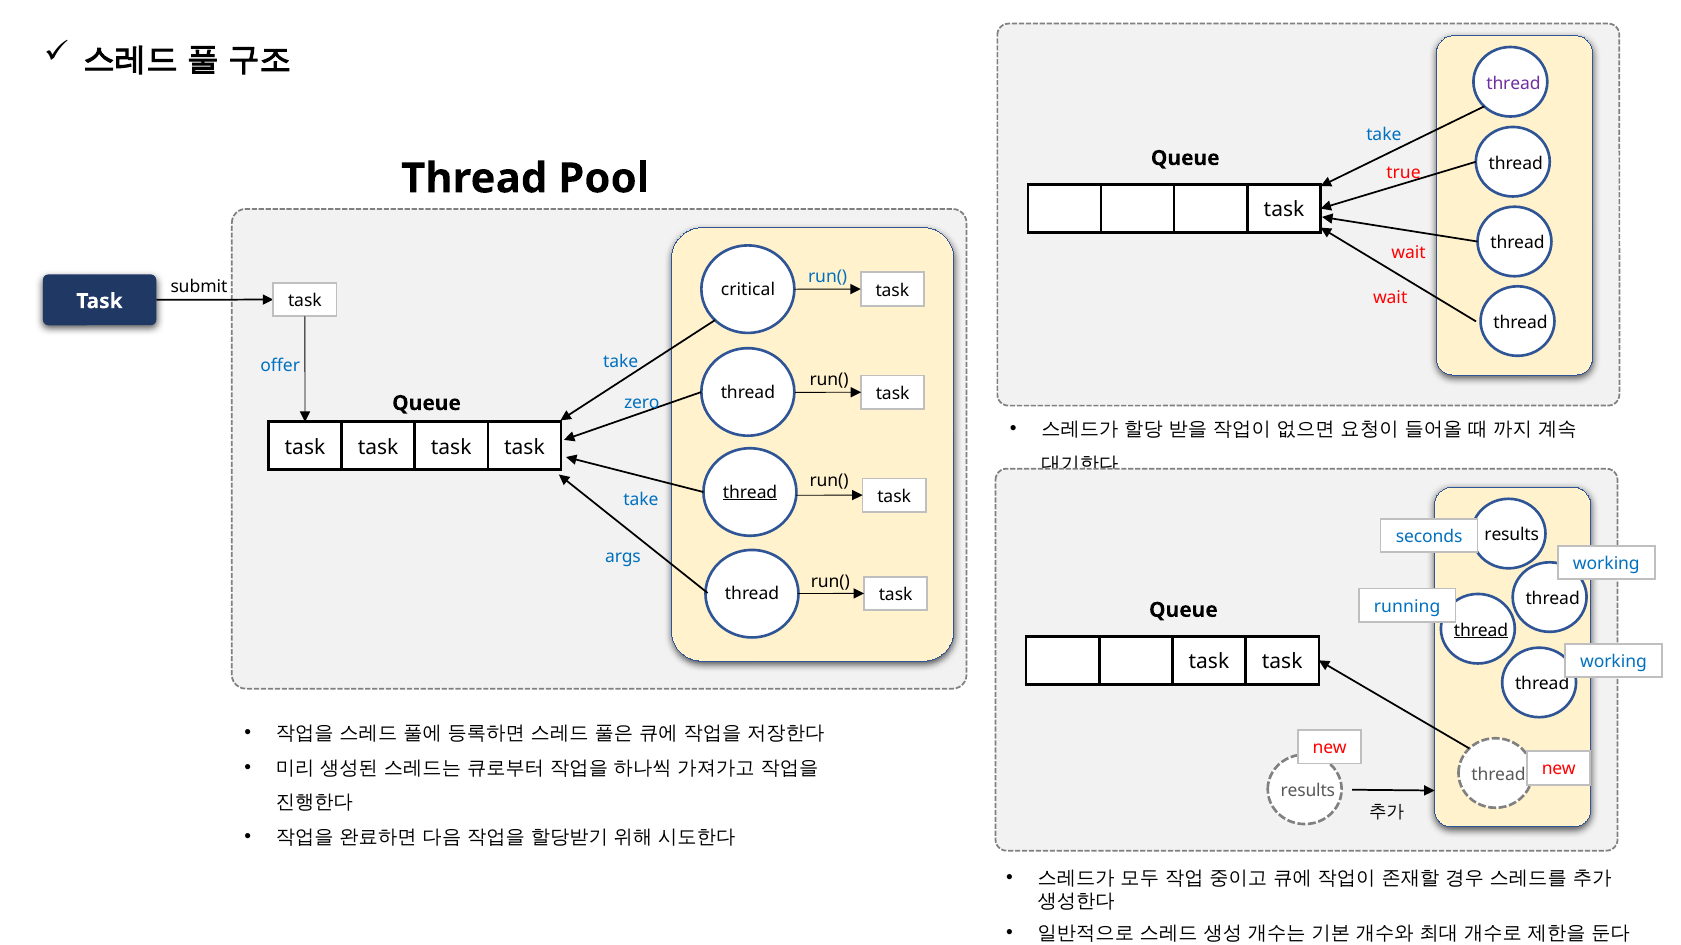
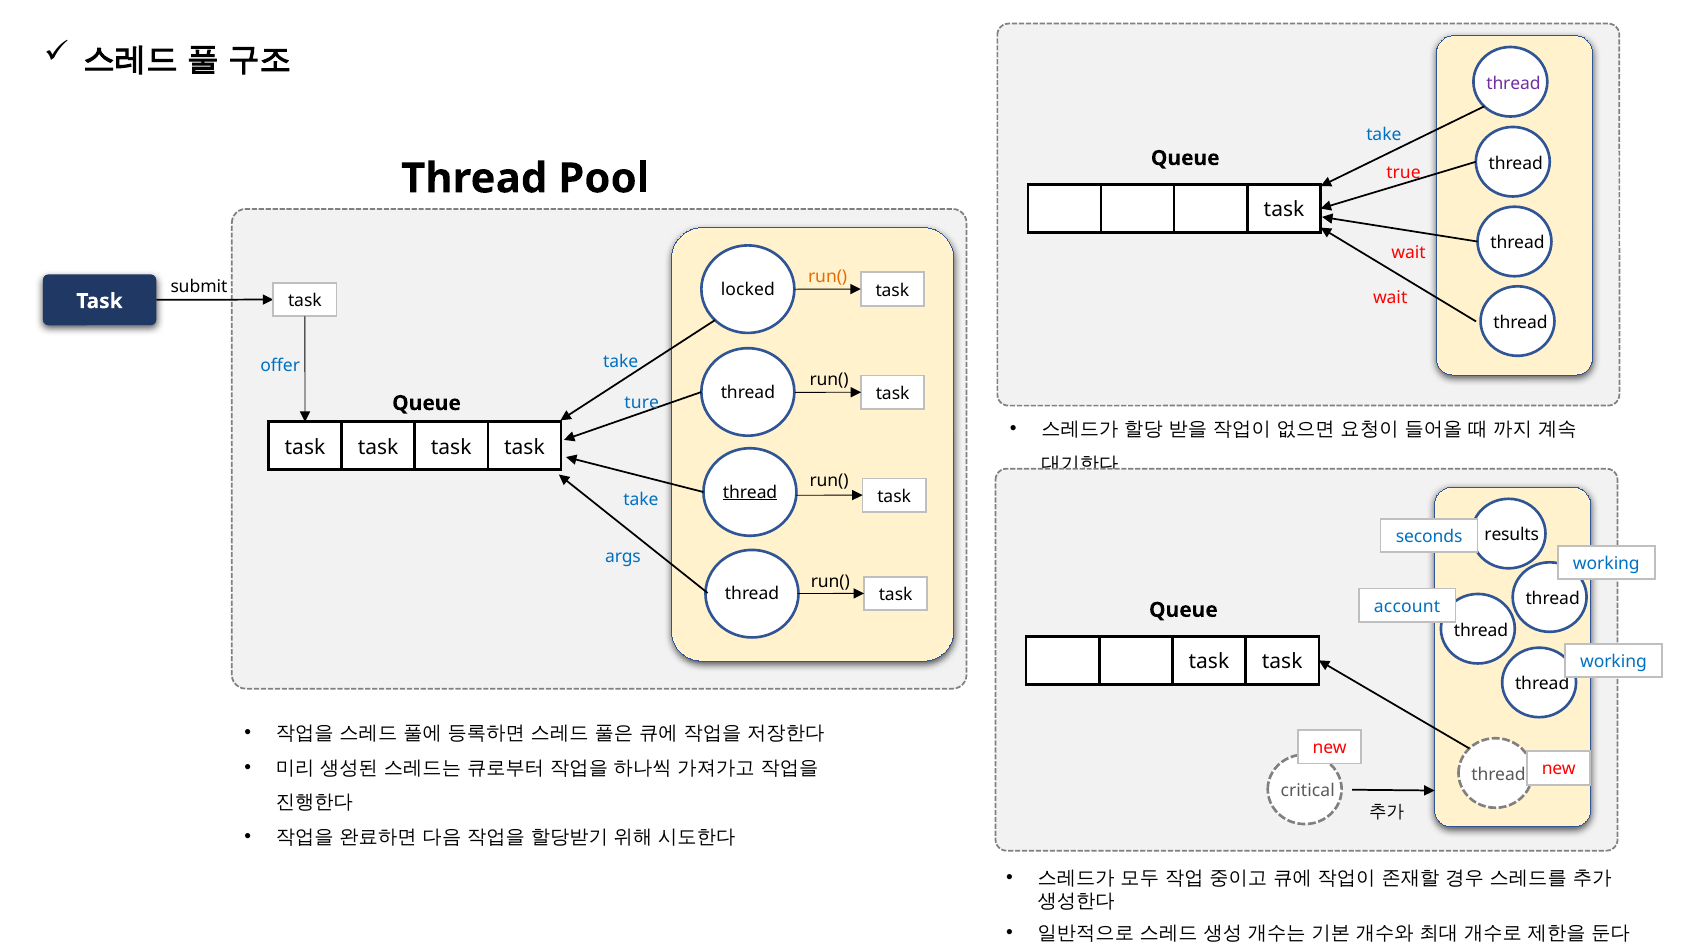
run( at (828, 277) colour: blue -> orange
critical: critical -> locked
zero: zero -> ture
running: running -> account
thread at (1481, 631) underline: present -> none
results at (1308, 791): results -> critical
